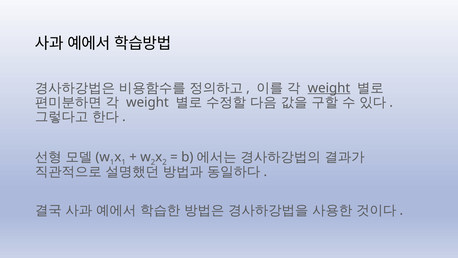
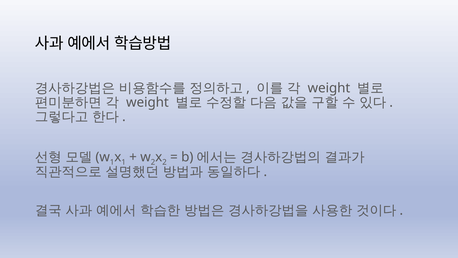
weight at (329, 88) underline: present -> none
